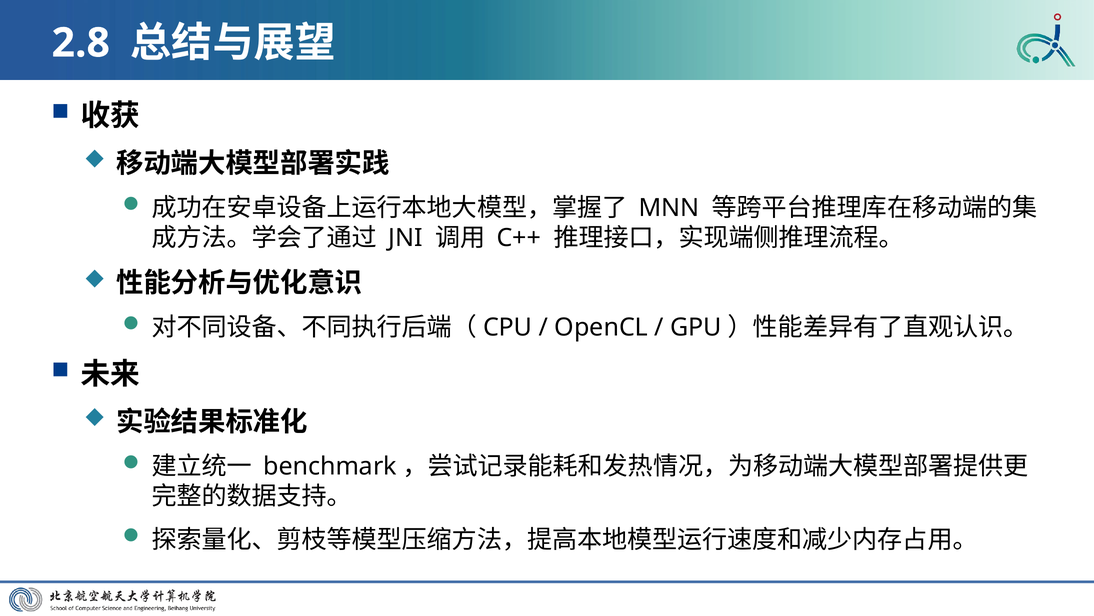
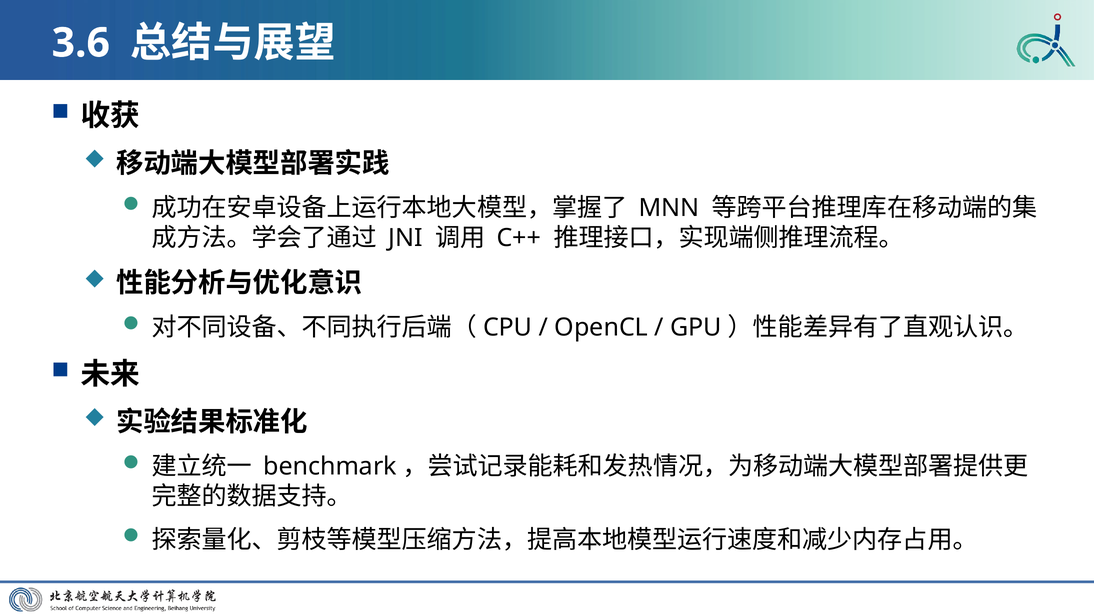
2.8: 2.8 -> 3.6
